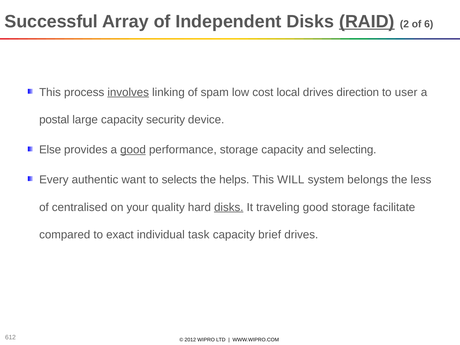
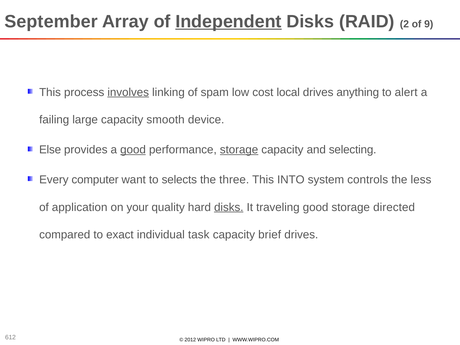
Successful: Successful -> September
Independent underline: none -> present
RAID underline: present -> none
6: 6 -> 9
direction: direction -> anything
user: user -> alert
postal: postal -> failing
security: security -> smooth
storage at (239, 150) underline: none -> present
authentic: authentic -> computer
helps: helps -> three
WILL: WILL -> INTO
belongs: belongs -> controls
centralised: centralised -> application
facilitate: facilitate -> directed
